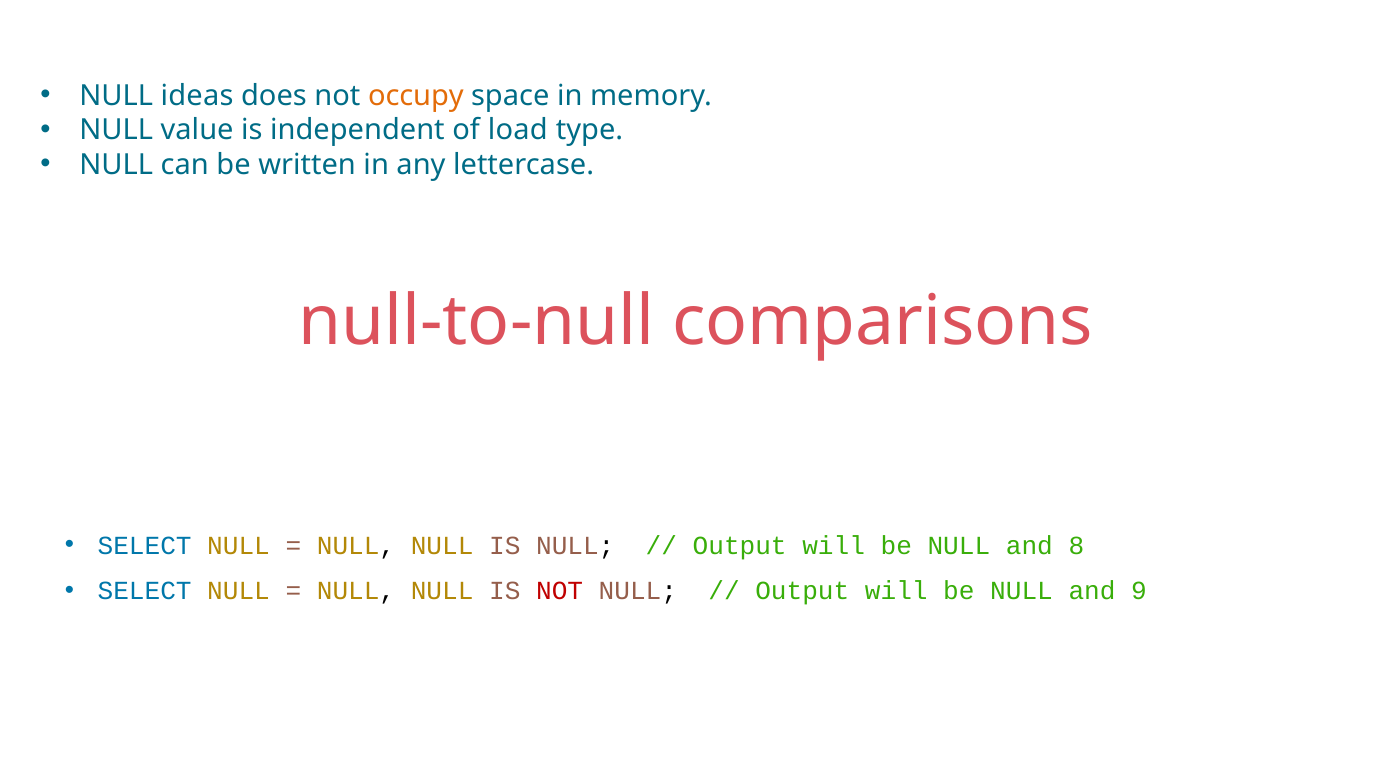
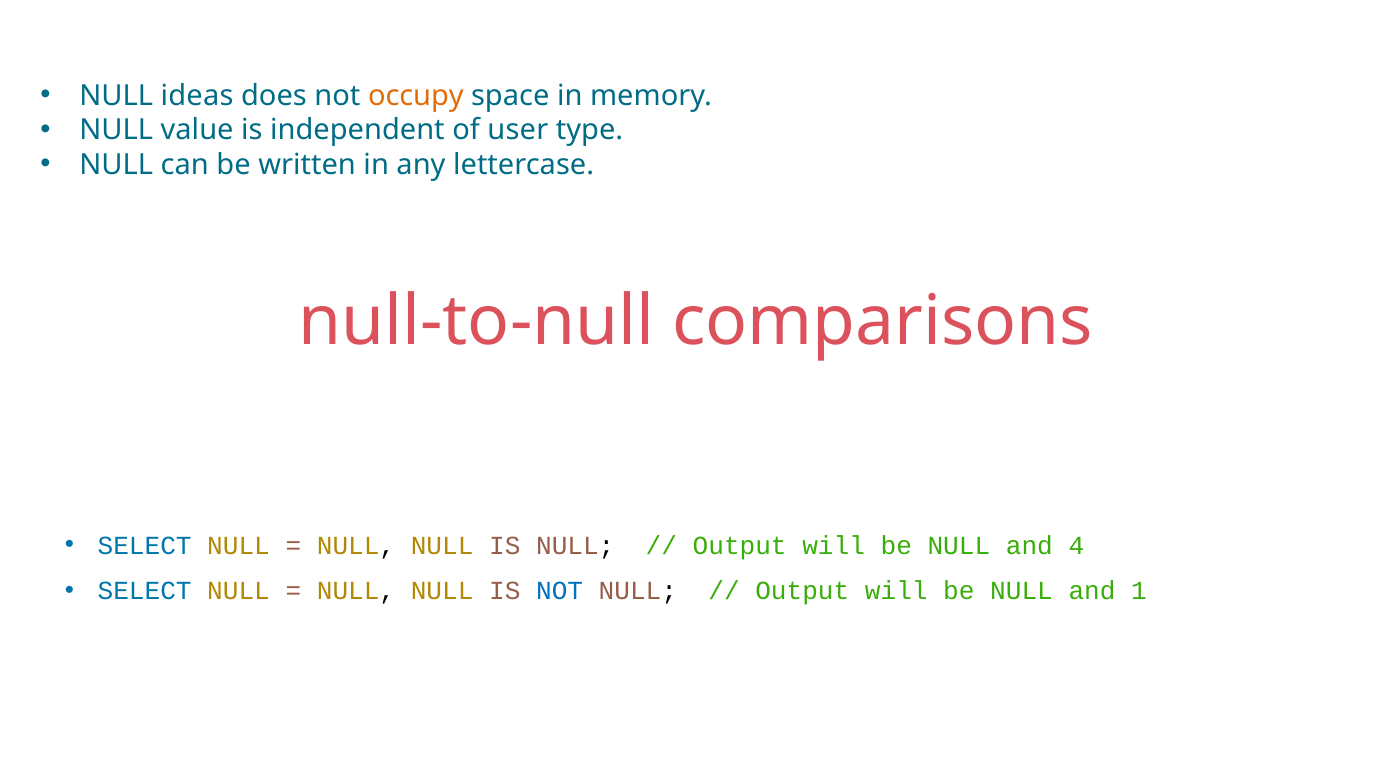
load: load -> user
8: 8 -> 4
NOT at (560, 591) colour: red -> blue
9: 9 -> 1
